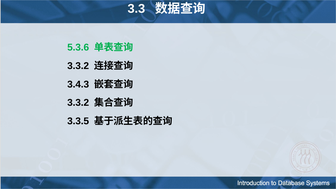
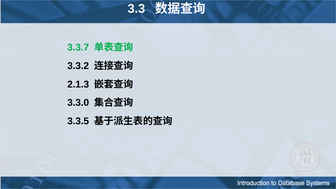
5.3.6: 5.3.6 -> 3.3.7
3.4.3: 3.4.3 -> 2.1.3
3.3.2 at (78, 103): 3.3.2 -> 3.3.0
